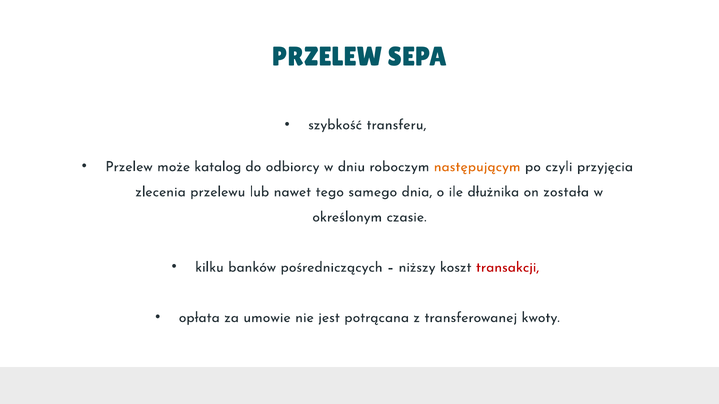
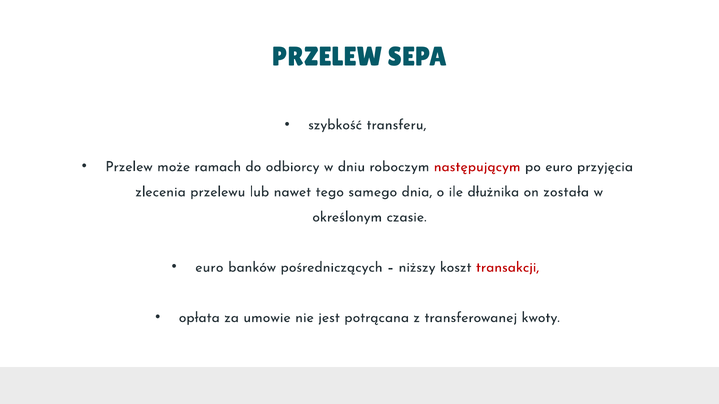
katalog: katalog -> ramach
następującym colour: orange -> red
po czyli: czyli -> euro
kilku at (209, 267): kilku -> euro
